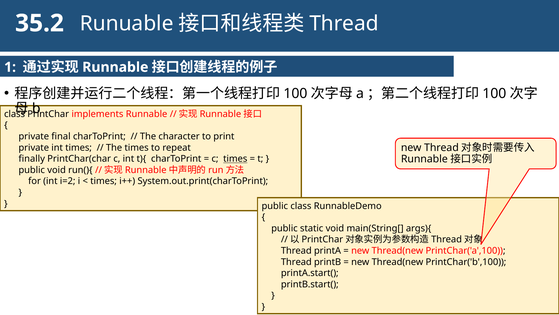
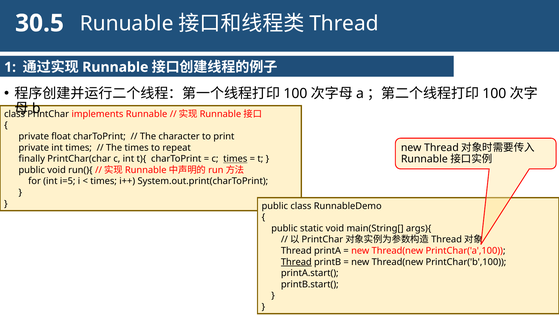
35.2: 35.2 -> 30.5
final: final -> float
i=2: i=2 -> i=5
Thread at (296, 261) underline: none -> present
